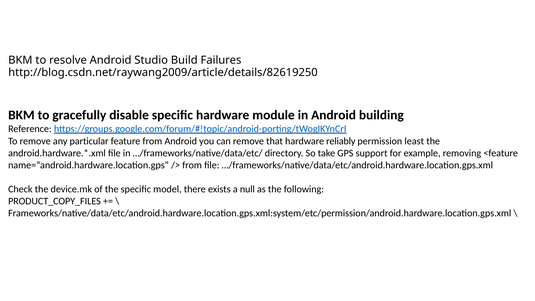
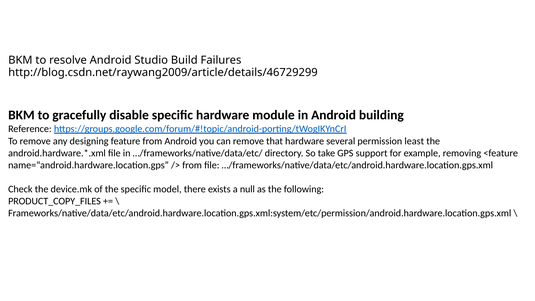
http://blog.csdn.net/raywang2009/article/details/82619250: http://blog.csdn.net/raywang2009/article/details/82619250 -> http://blog.csdn.net/raywang2009/article/details/46729299
particular: particular -> designing
reliably: reliably -> several
